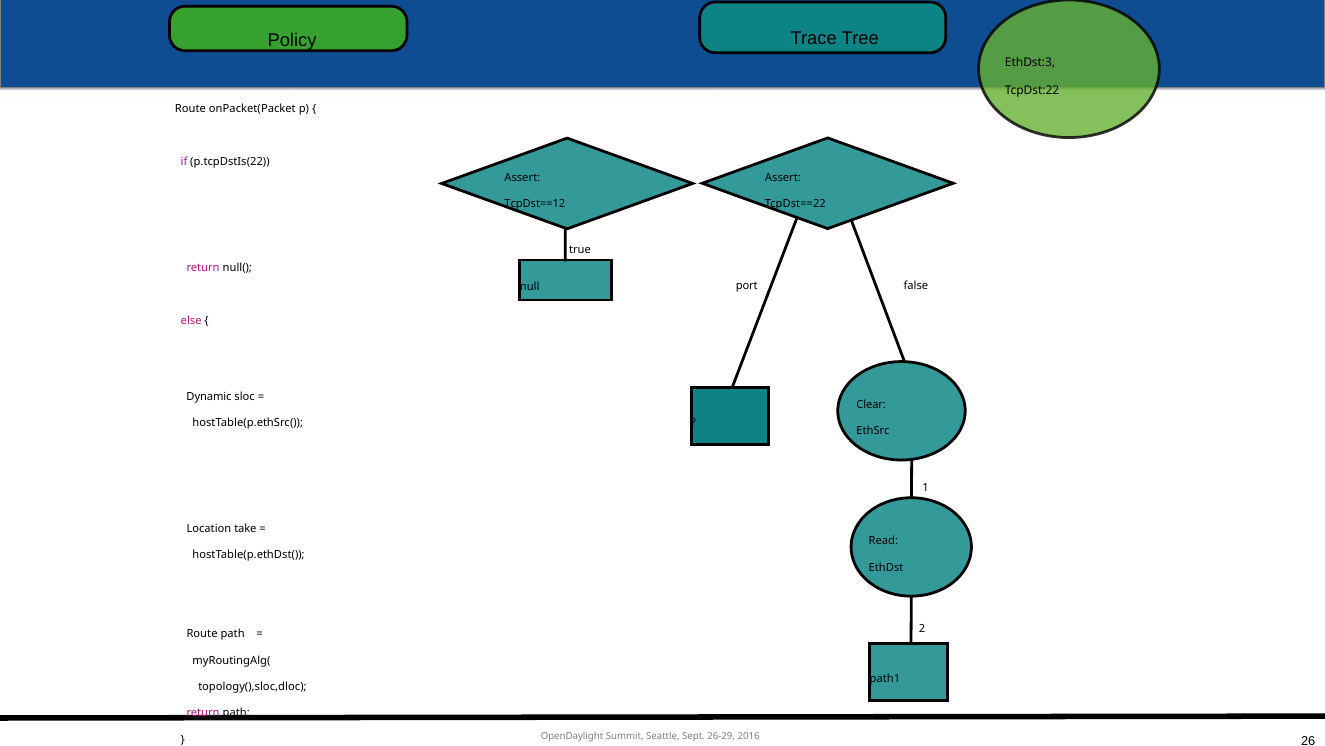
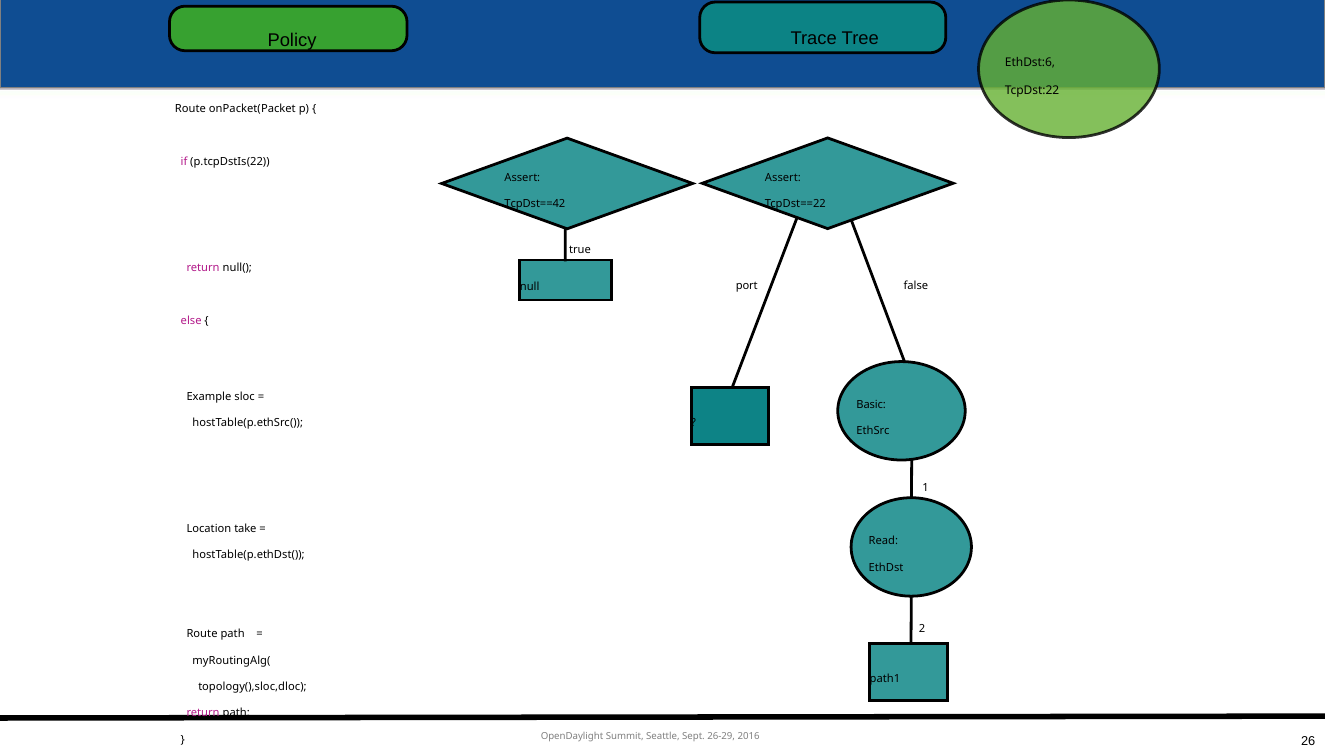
EthDst:3: EthDst:3 -> EthDst:6
TcpDst==12: TcpDst==12 -> TcpDst==42
Dynamic: Dynamic -> Example
Clear: Clear -> Basic
